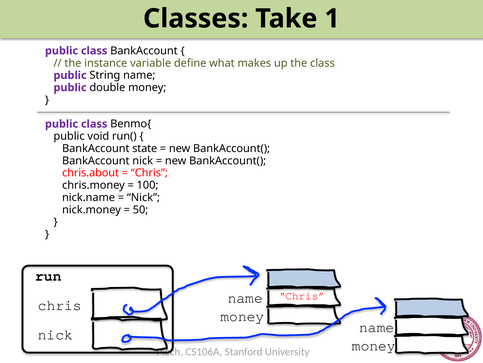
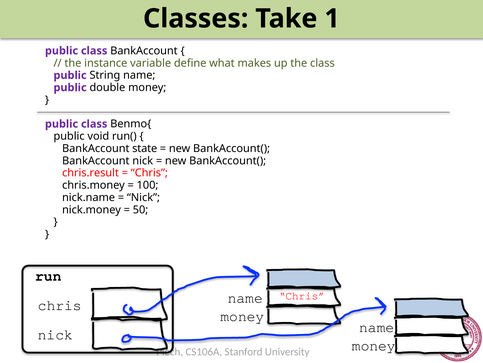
chris.about: chris.about -> chris.result
